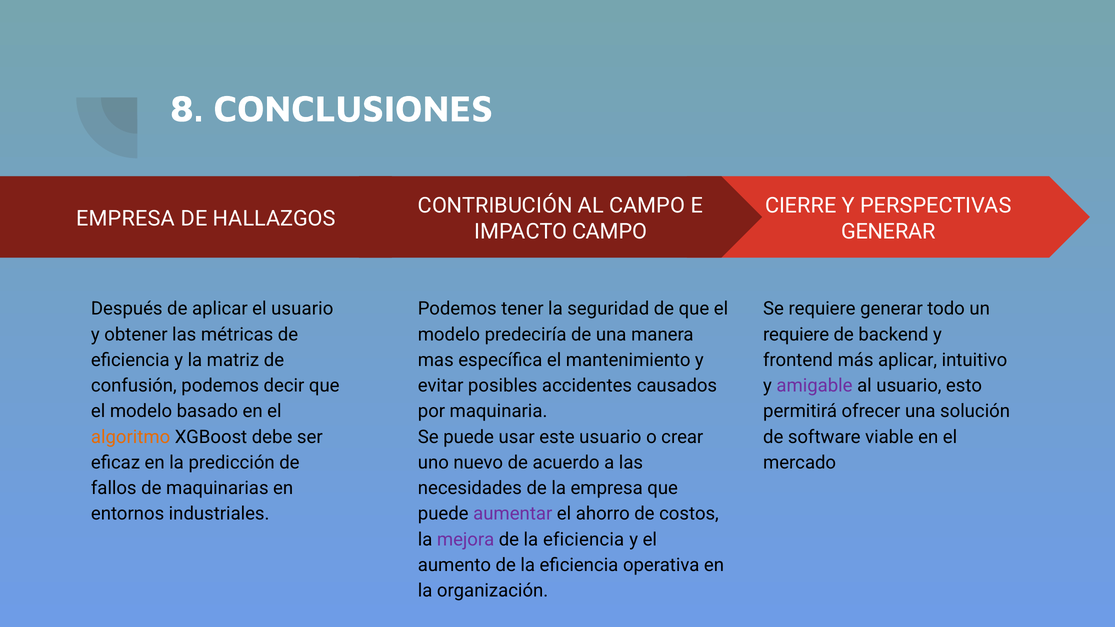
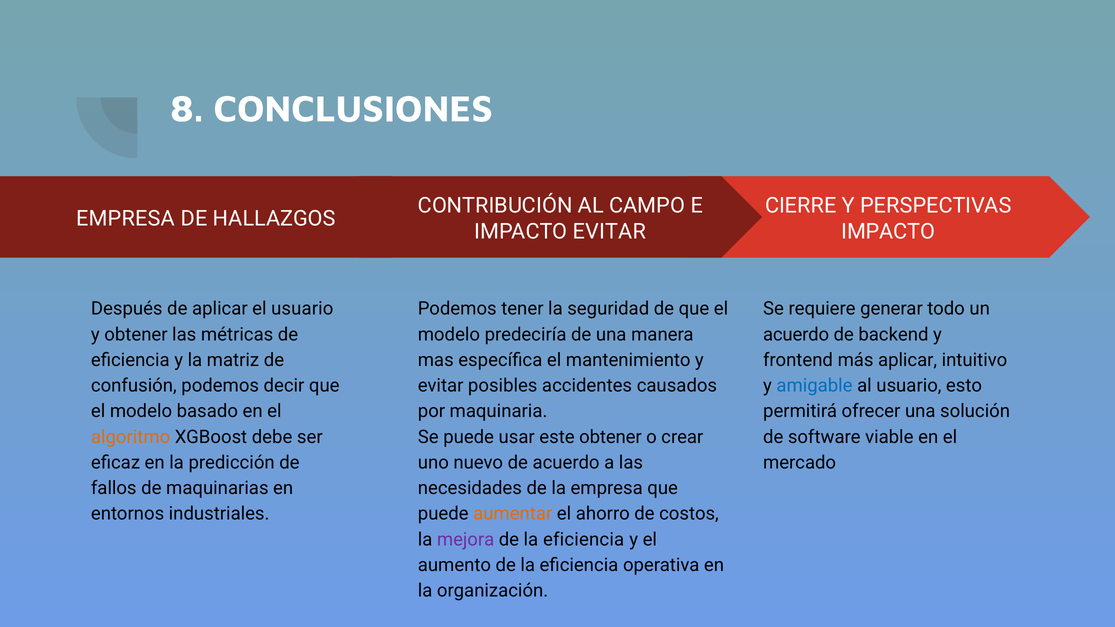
IMPACTO CAMPO: CAMPO -> EVITAR
GENERAR at (888, 232): GENERAR -> IMPACTO
requiere at (796, 335): requiere -> acuerdo
amigable colour: purple -> blue
este usuario: usuario -> obtener
aumentar colour: purple -> orange
